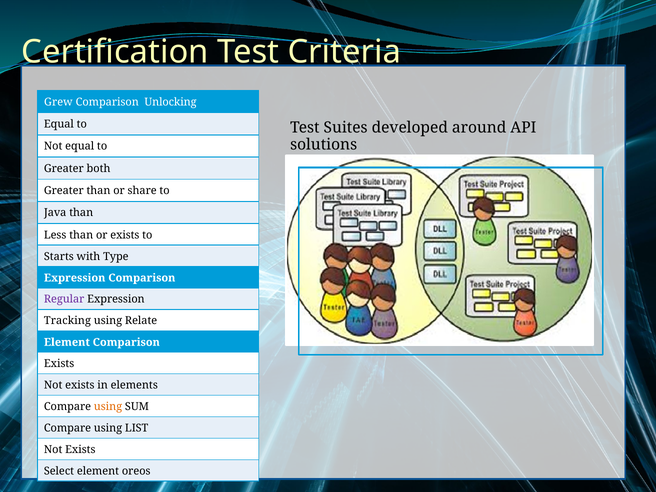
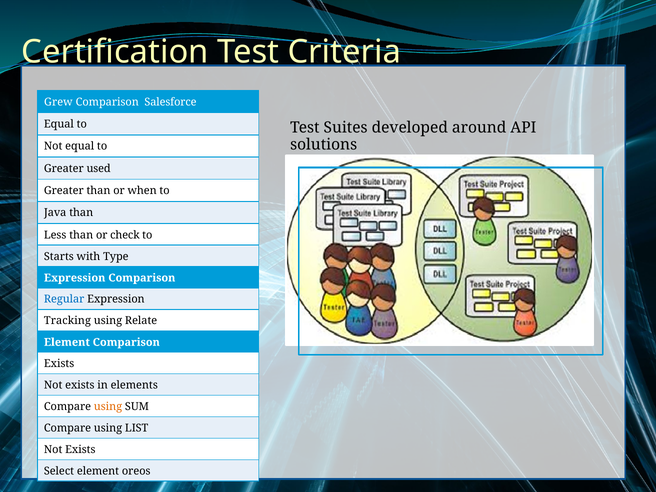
Unlocking: Unlocking -> Salesforce
both: both -> used
share: share -> when
or exists: exists -> check
Regular colour: purple -> blue
